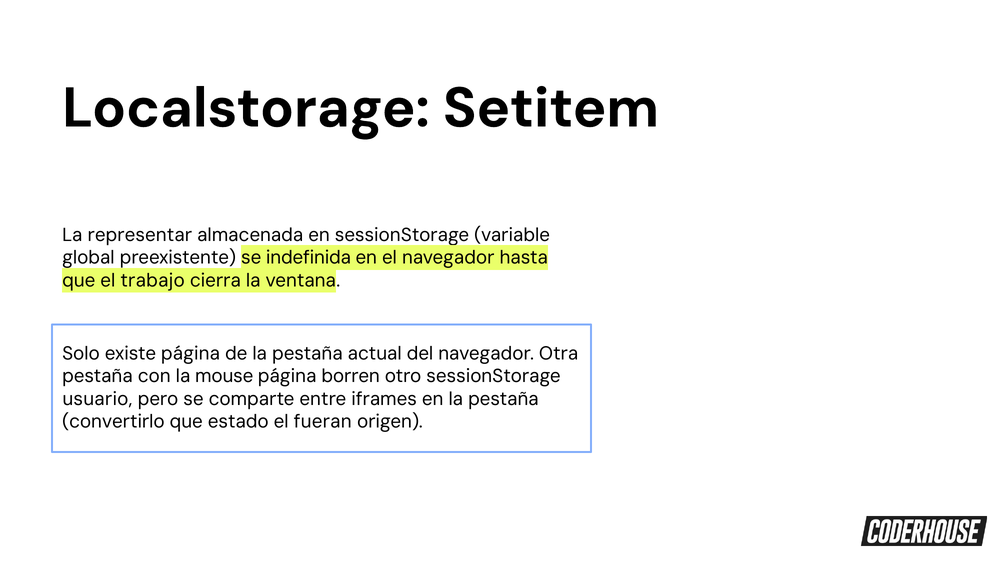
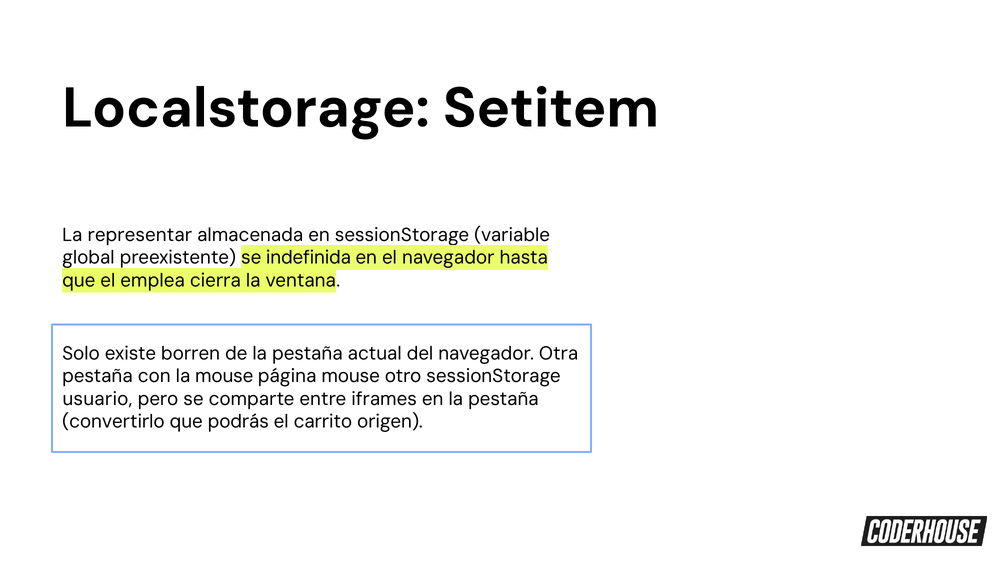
trabajo: trabajo -> emplea
existe página: página -> borren
página borren: borren -> mouse
estado: estado -> podrás
fueran: fueran -> carrito
